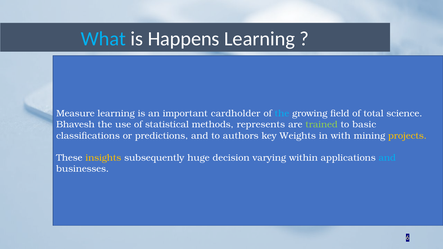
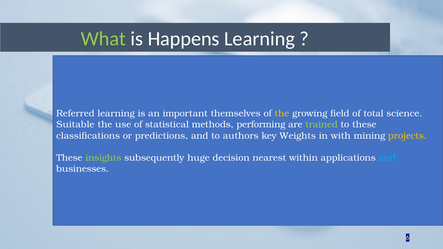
What colour: light blue -> light green
Measure: Measure -> Referred
cardholder: cardholder -> themselves
the at (282, 114) colour: light blue -> yellow
Bhavesh: Bhavesh -> Suitable
represents: represents -> performing
to basic: basic -> these
insights colour: yellow -> light green
varying: varying -> nearest
